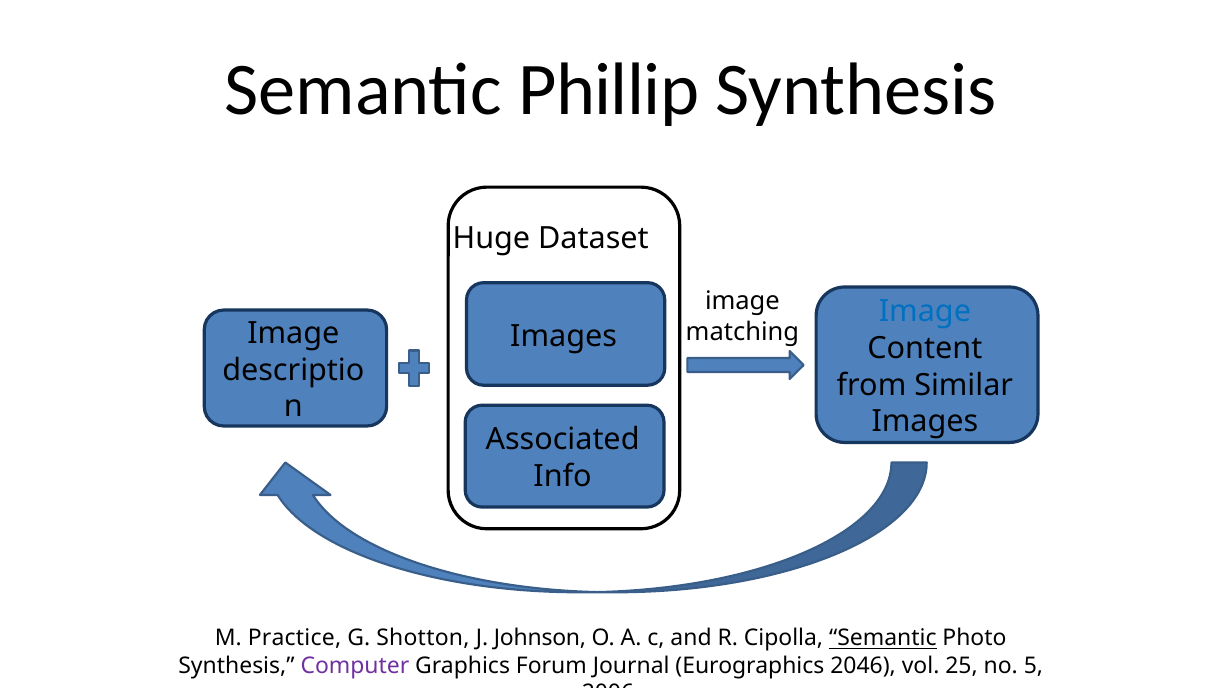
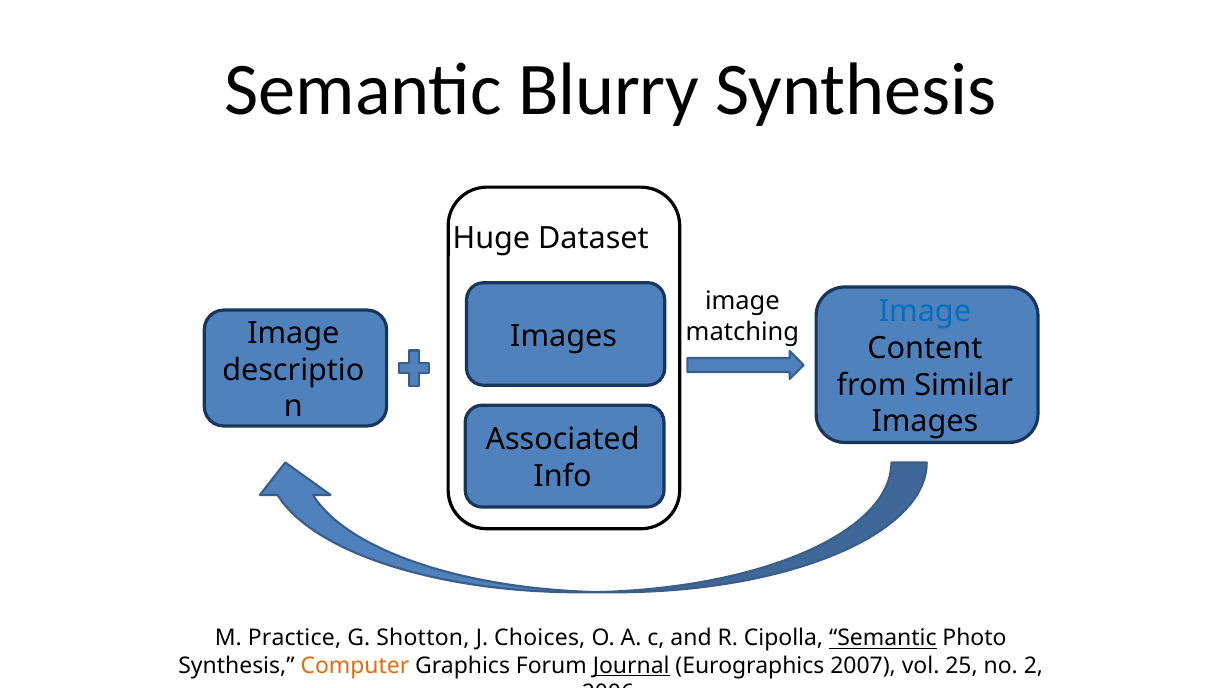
Phillip: Phillip -> Blurry
Johnson: Johnson -> Choices
Computer colour: purple -> orange
Journal underline: none -> present
2046: 2046 -> 2007
5: 5 -> 2
